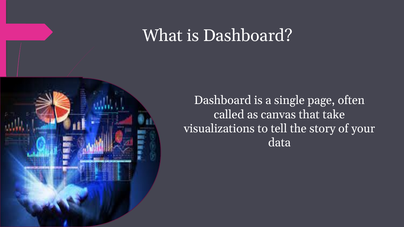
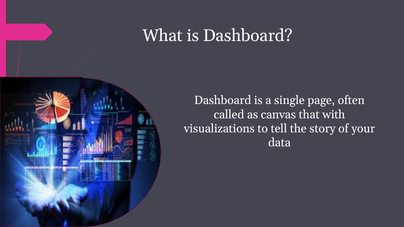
take: take -> with
